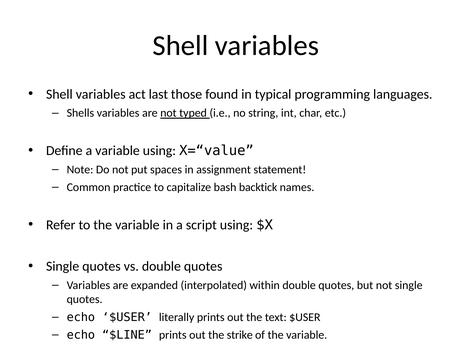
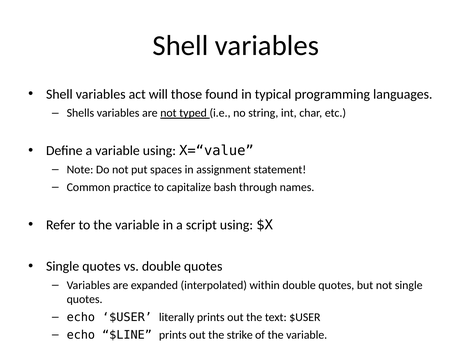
last: last -> will
backtick: backtick -> through
